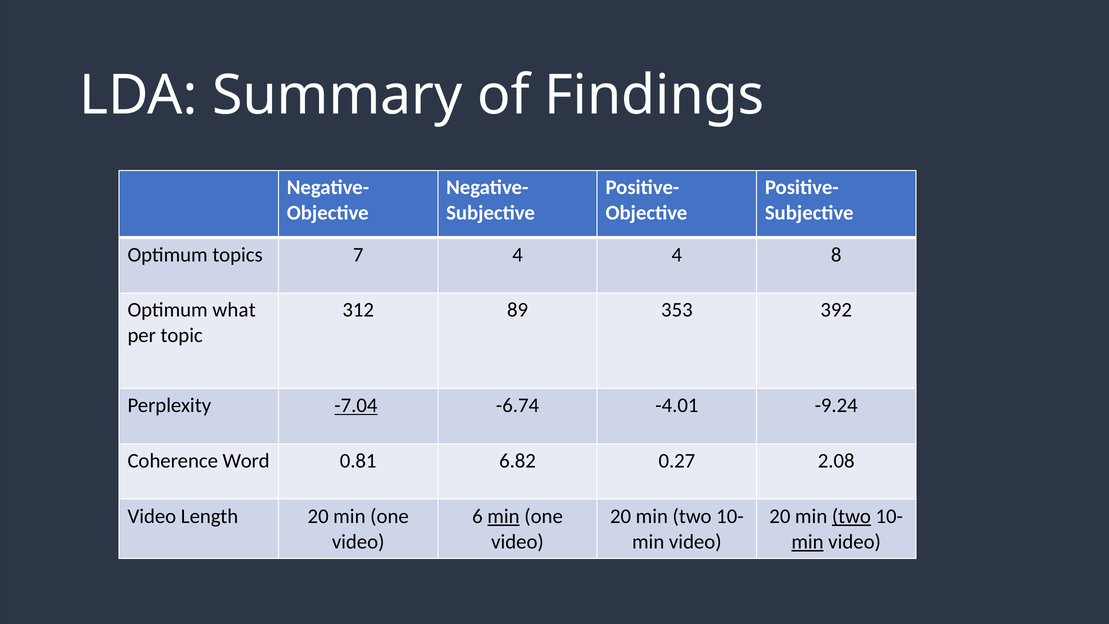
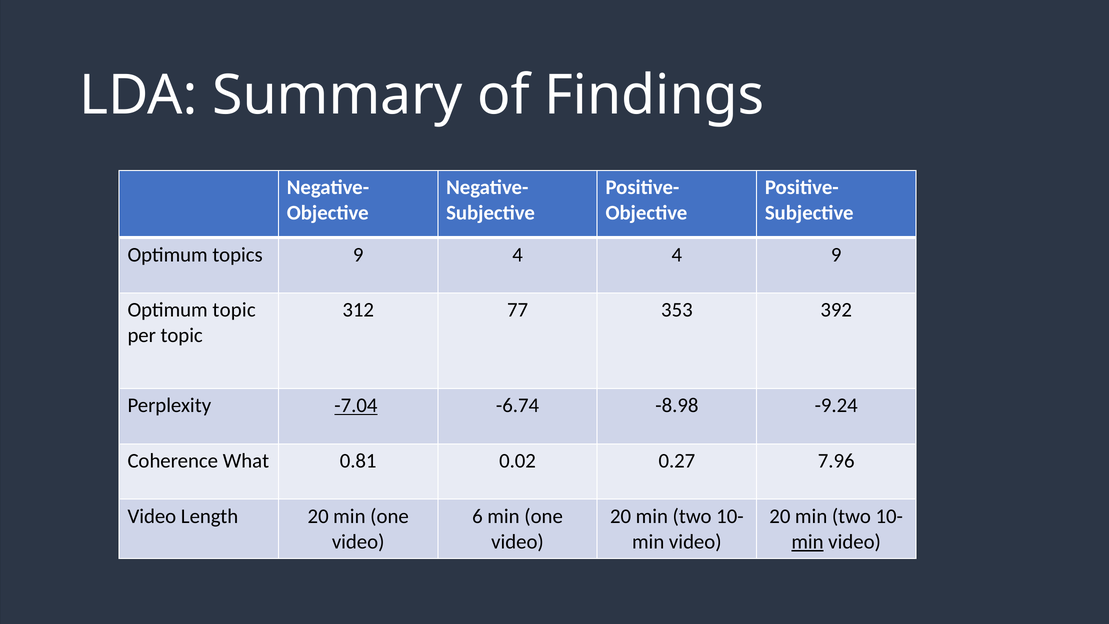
topics 7: 7 -> 9
4 8: 8 -> 9
Optimum what: what -> topic
89: 89 -> 77
-4.01: -4.01 -> -8.98
Word: Word -> What
6.82: 6.82 -> 0.02
2.08: 2.08 -> 7.96
min at (503, 516) underline: present -> none
two at (851, 516) underline: present -> none
